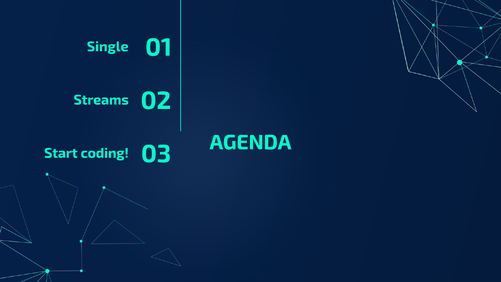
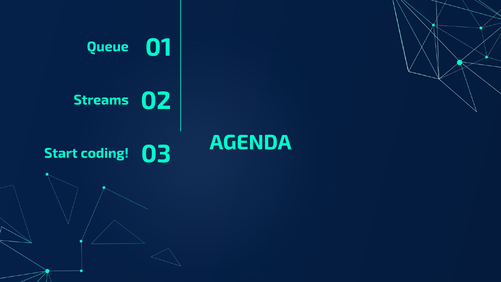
Single: Single -> Queue
